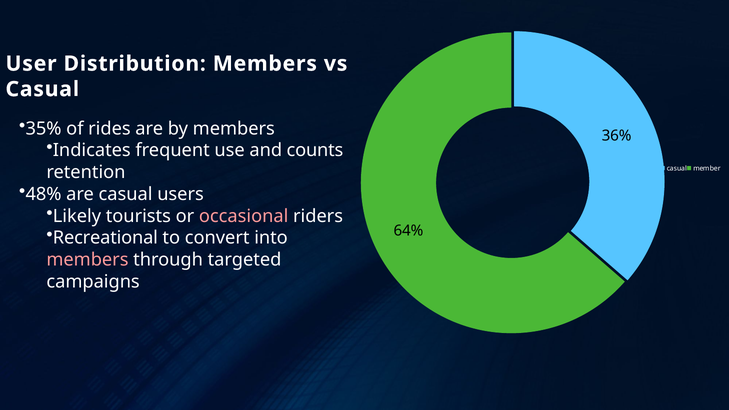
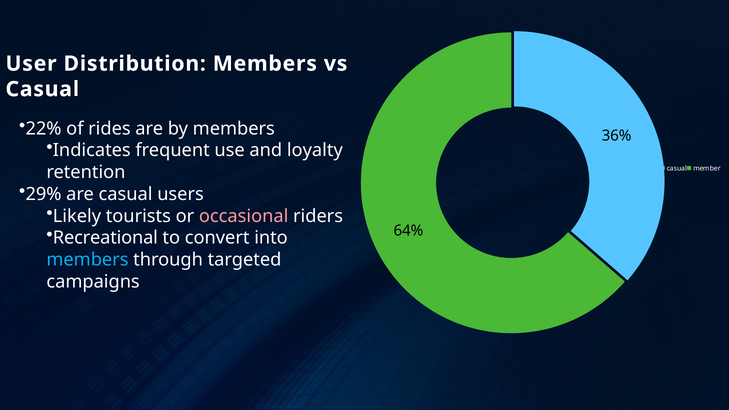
35%: 35% -> 22%
counts: counts -> loyalty
48%: 48% -> 29%
members at (87, 260) colour: pink -> light blue
